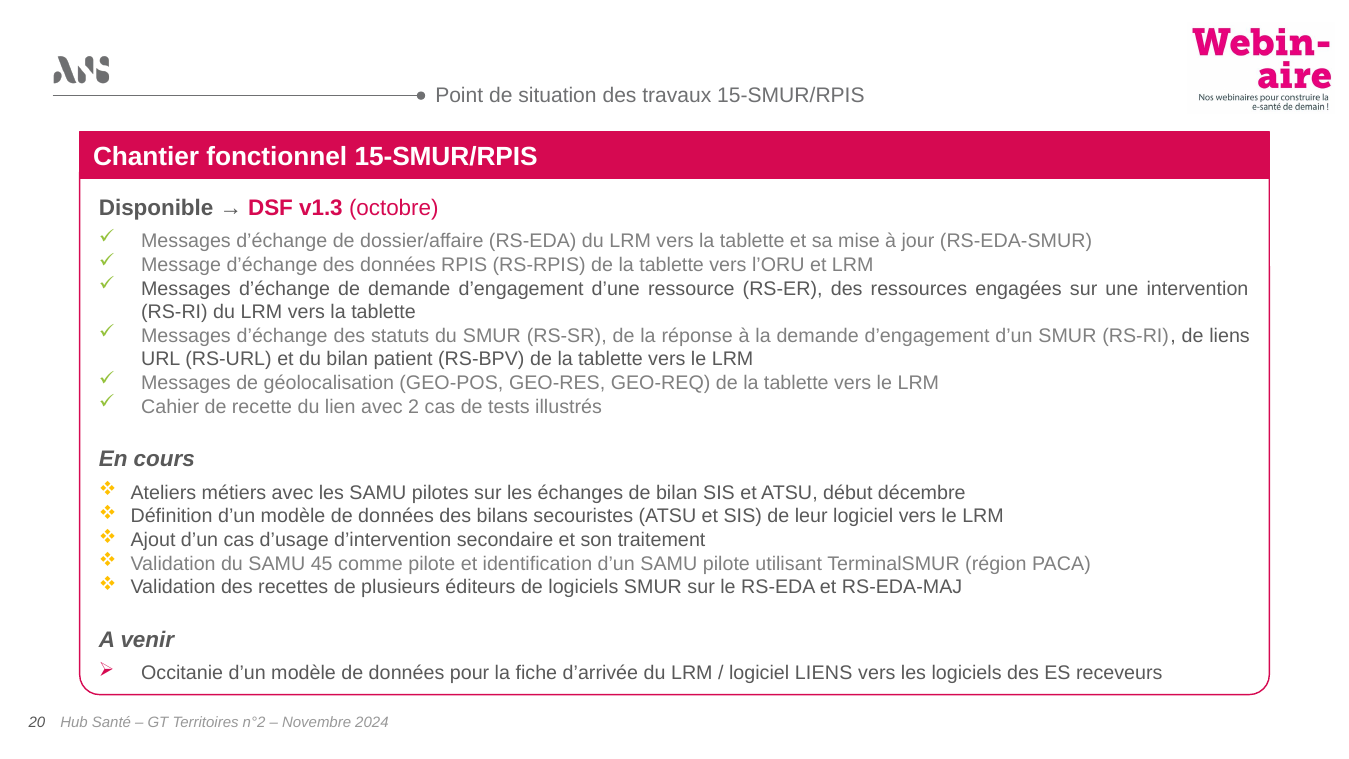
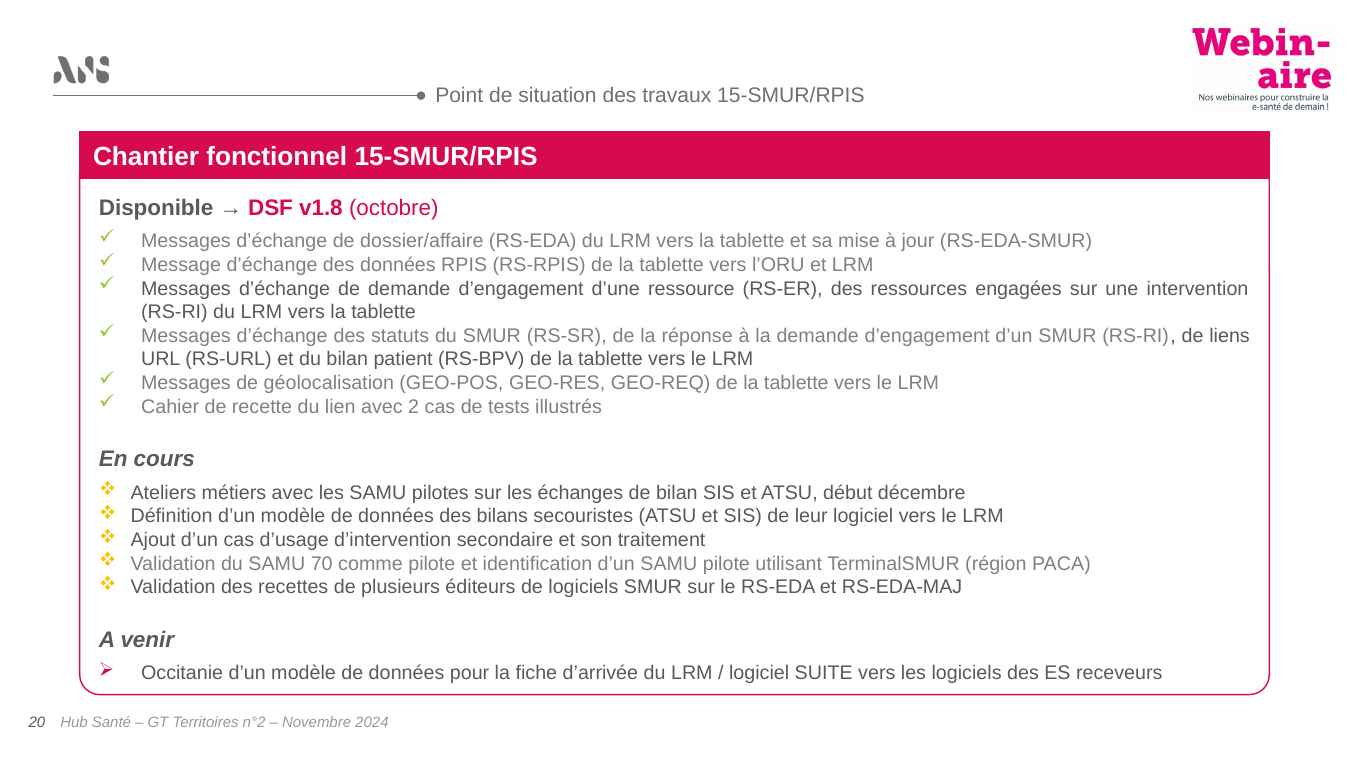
v1.3: v1.3 -> v1.8
45: 45 -> 70
logiciel LIENS: LIENS -> SUITE
